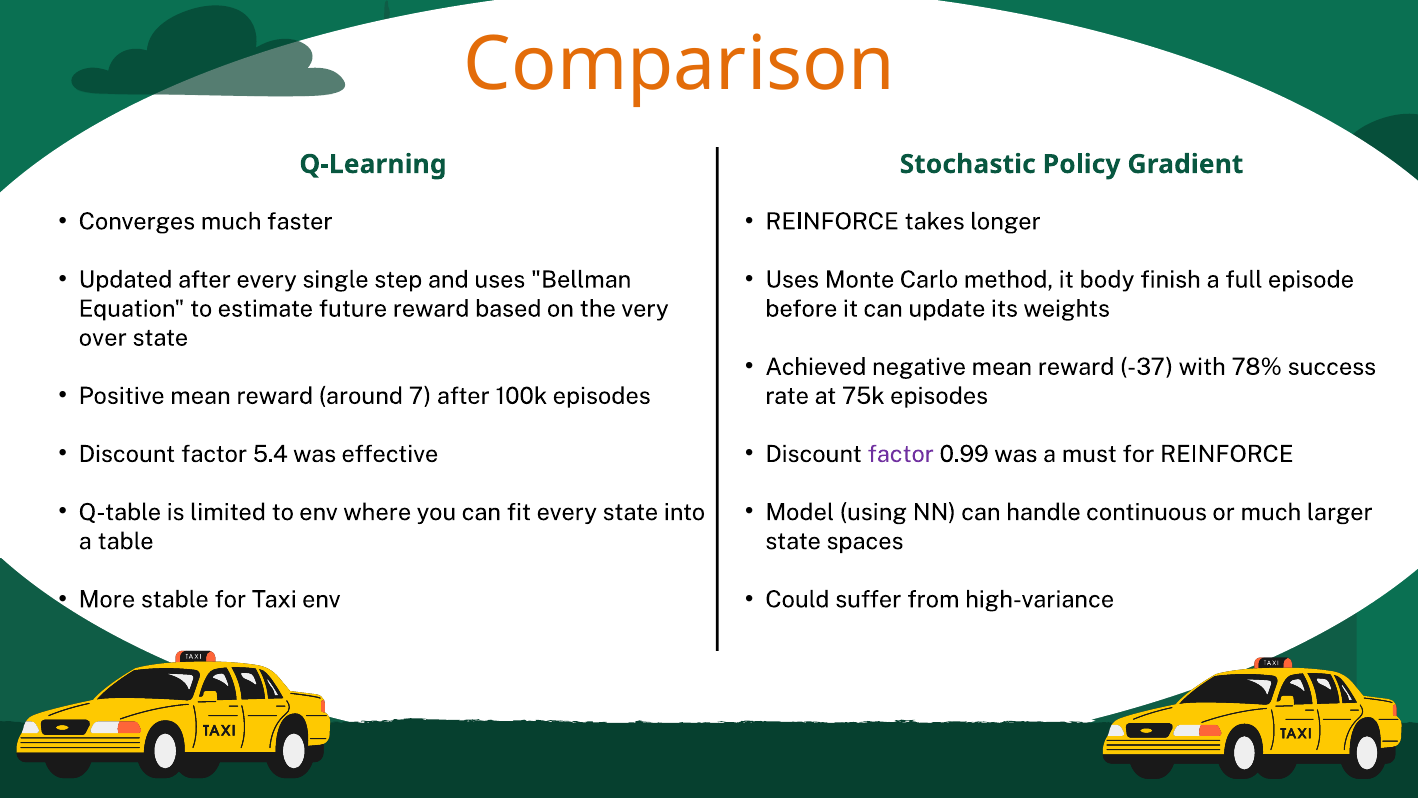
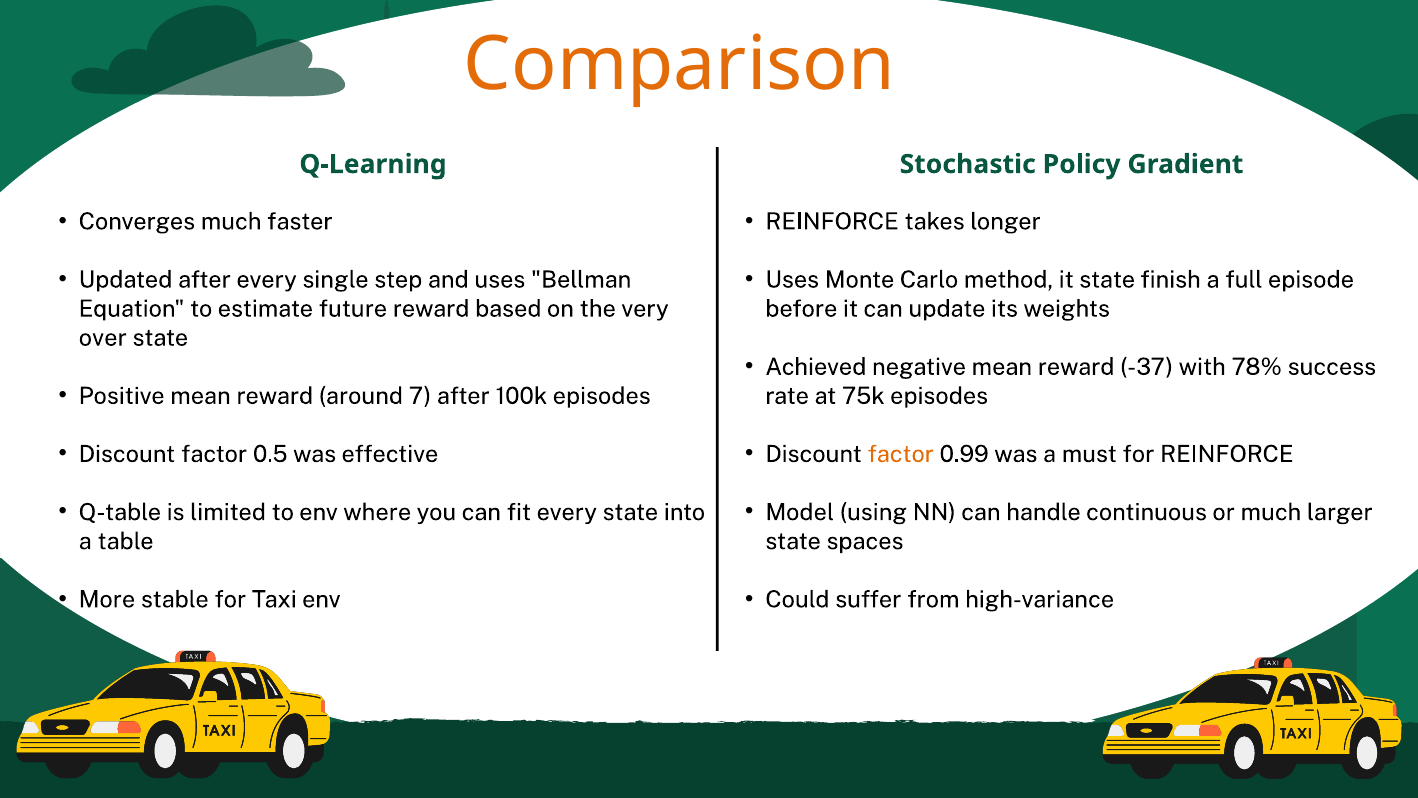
it body: body -> state
5.4: 5.4 -> 0.5
factor at (901, 454) colour: purple -> orange
